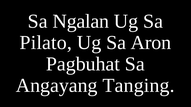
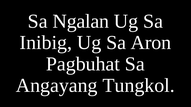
Pilato: Pilato -> Inibig
Tanging: Tanging -> Tungkol
